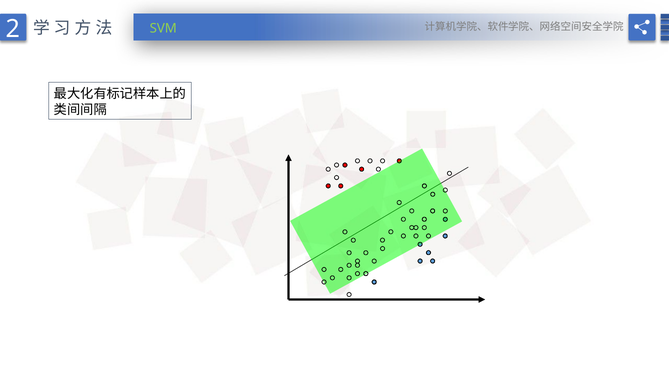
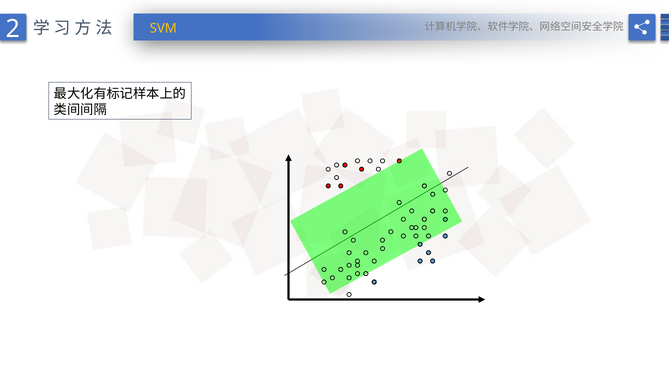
SVM colour: light green -> yellow
